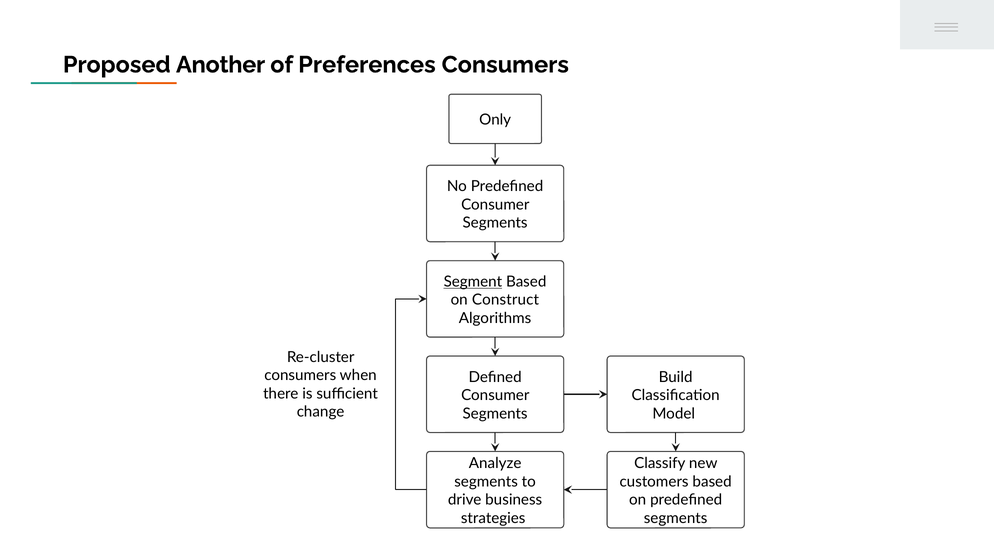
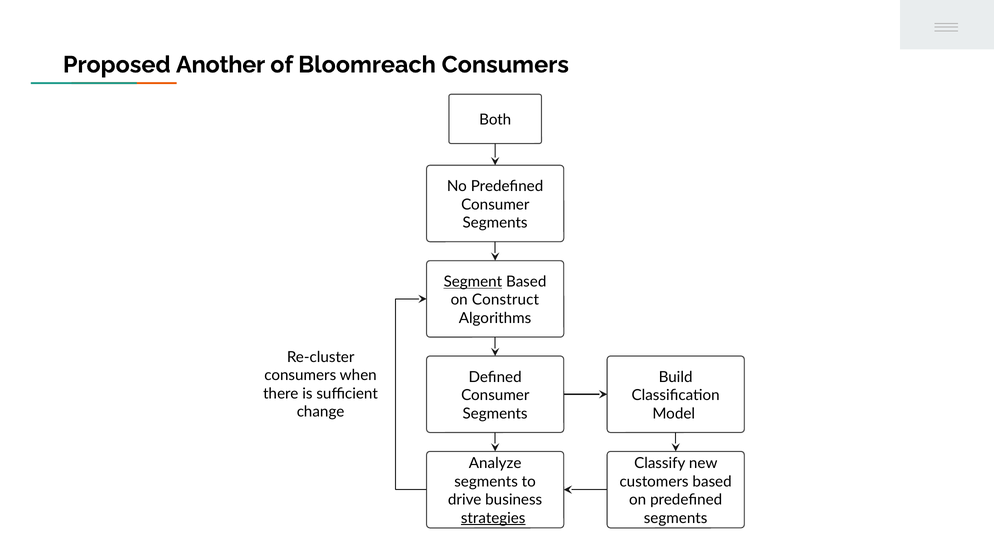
Preferences: Preferences -> Bloomreach
Only: Only -> Both
strategies underline: none -> present
